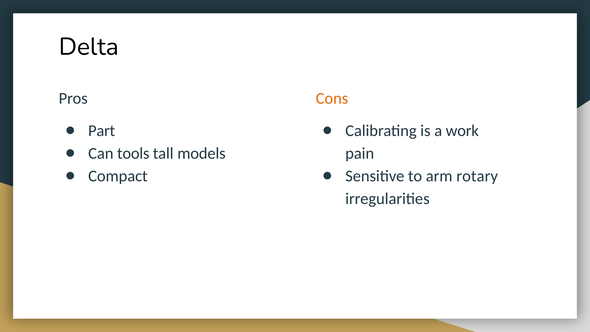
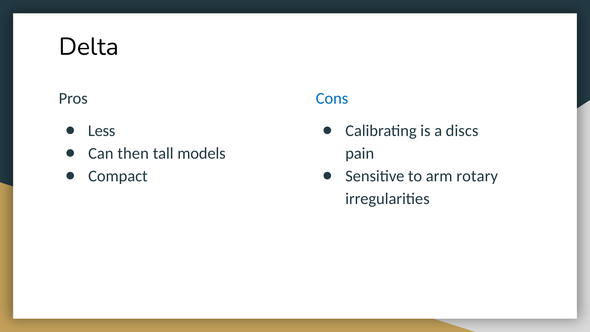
Cons colour: orange -> blue
Part: Part -> Less
work: work -> discs
tools: tools -> then
